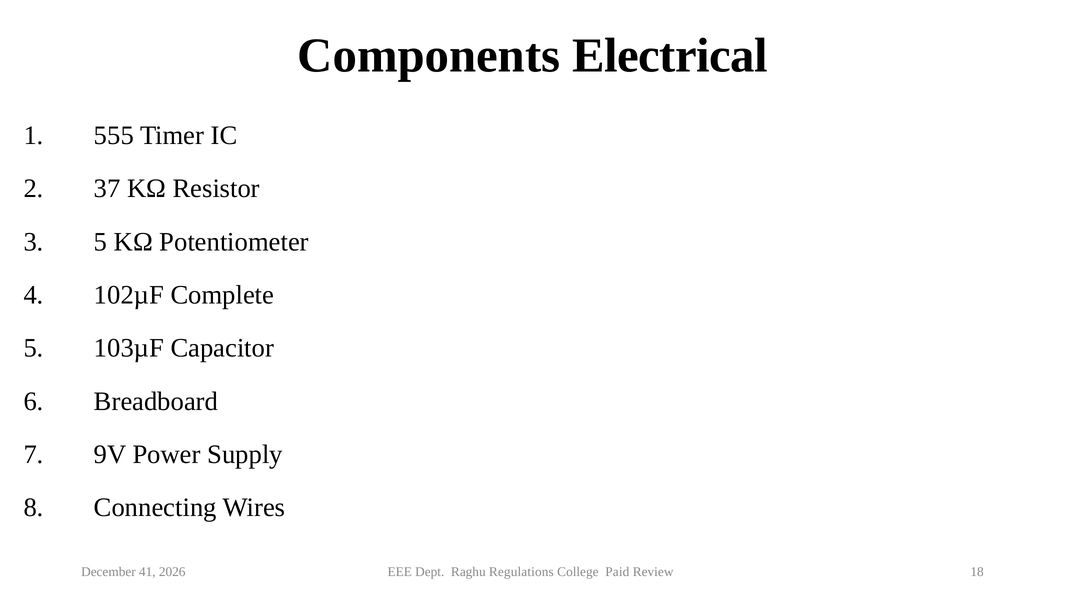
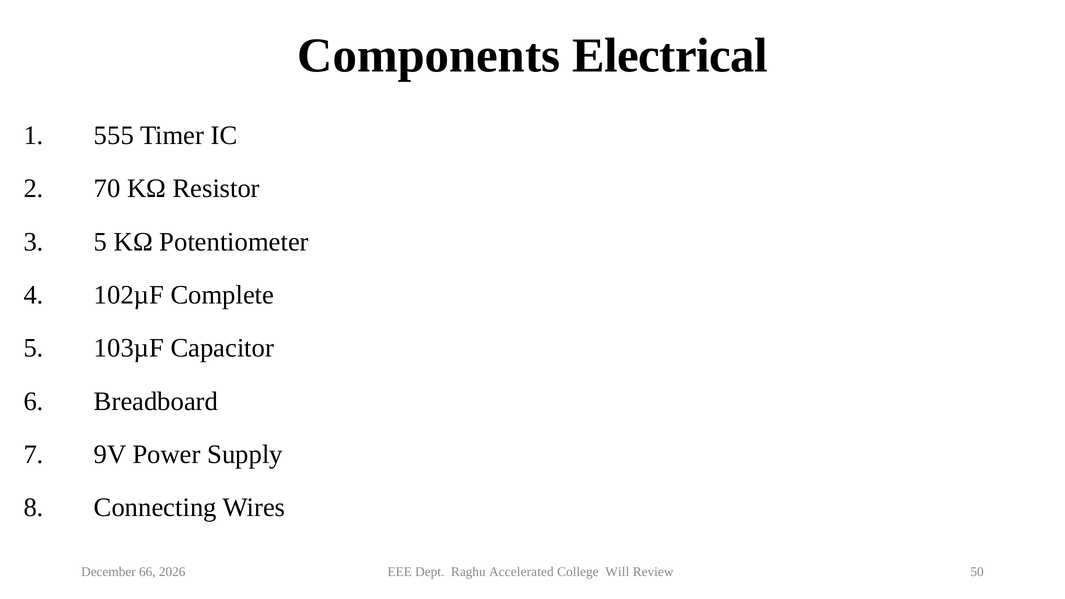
37: 37 -> 70
41: 41 -> 66
Regulations: Regulations -> Accelerated
Paid: Paid -> Will
18: 18 -> 50
